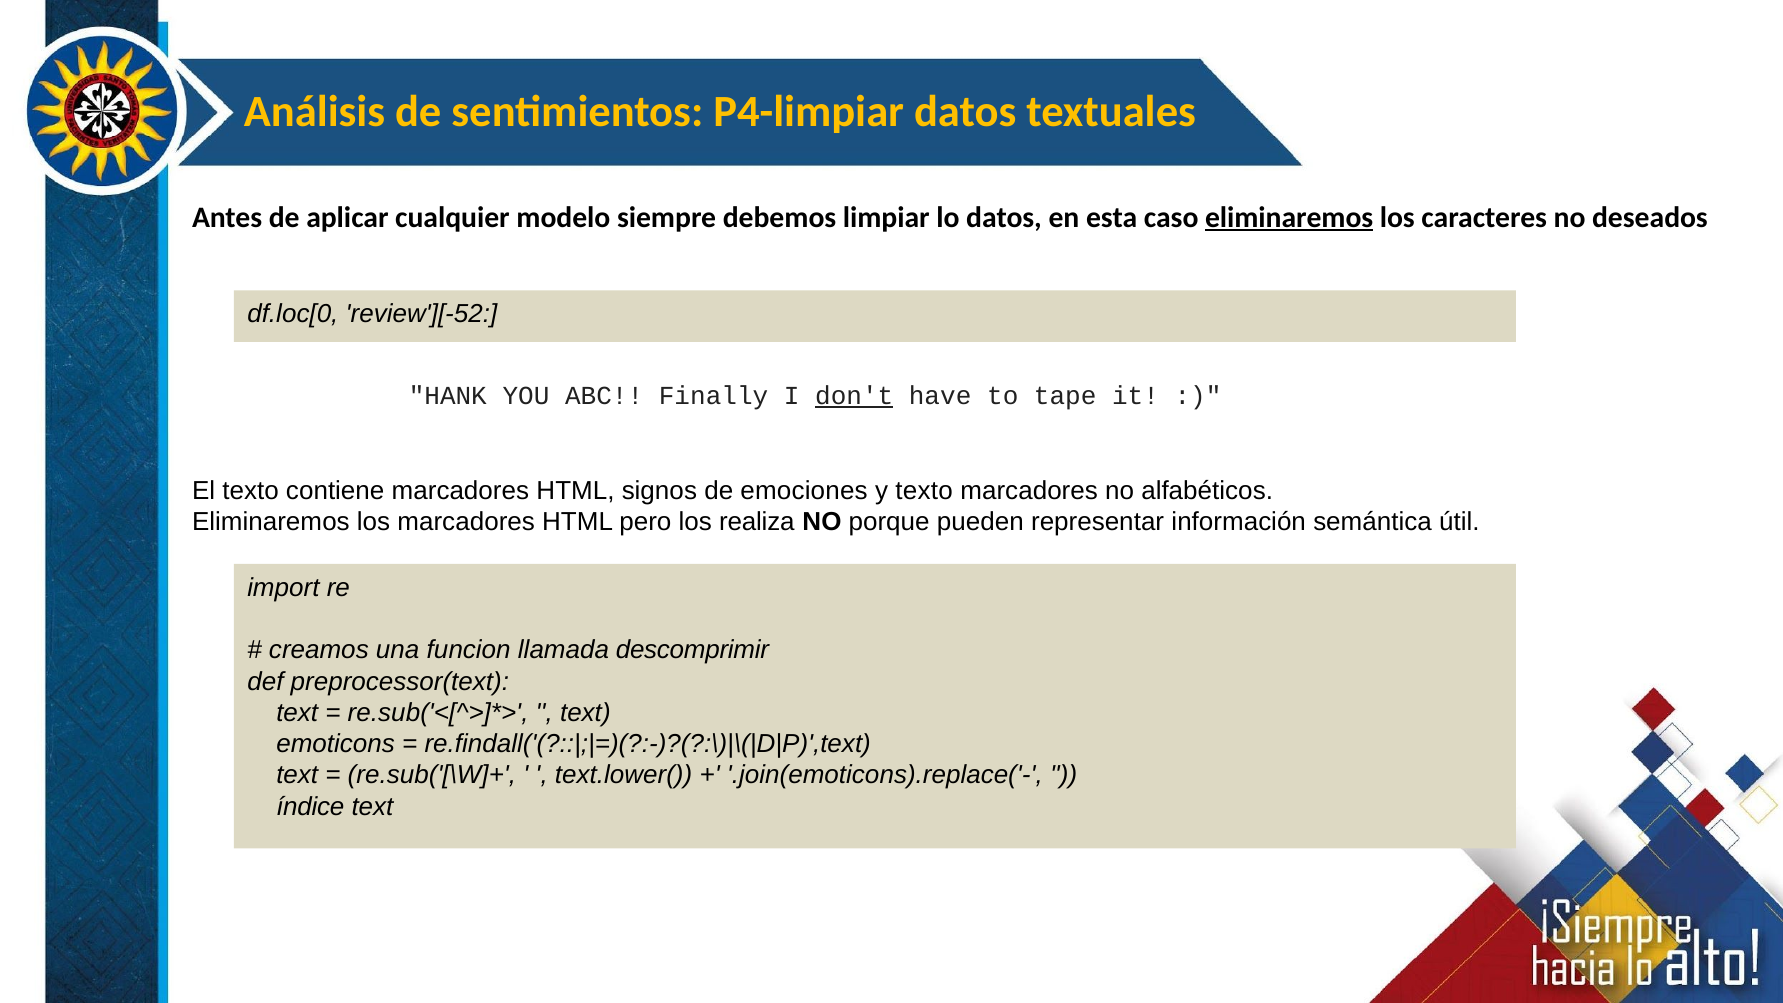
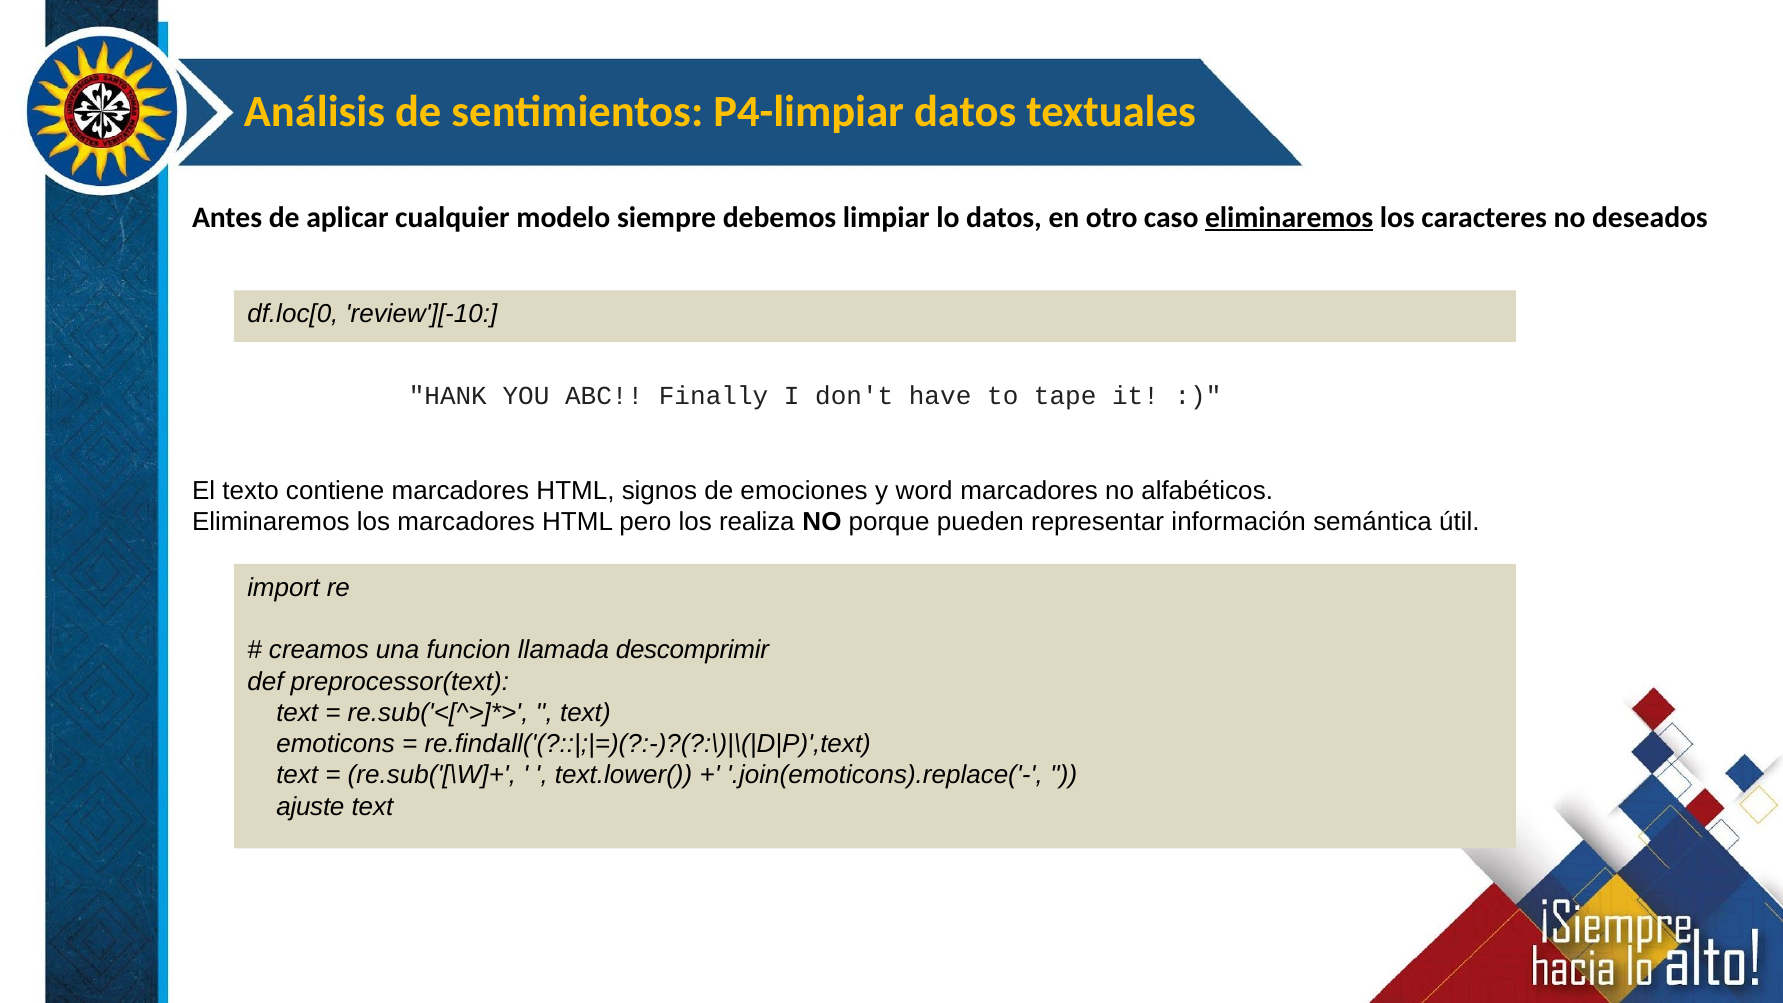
esta: esta -> otro
review'][-52: review'][-52 -> review'][-10
don't underline: present -> none
y texto: texto -> word
índice: índice -> ajuste
